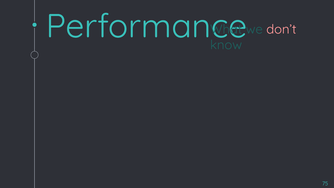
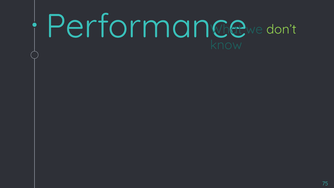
don’t colour: pink -> light green
